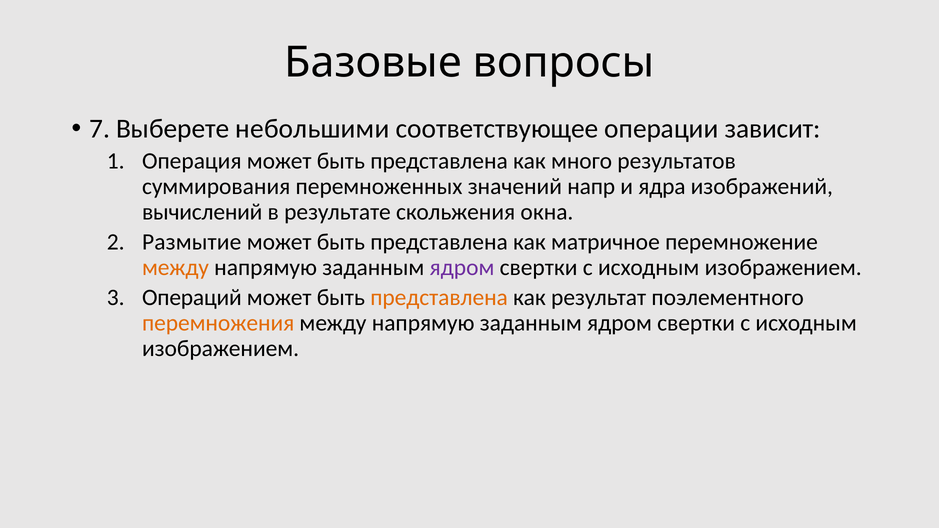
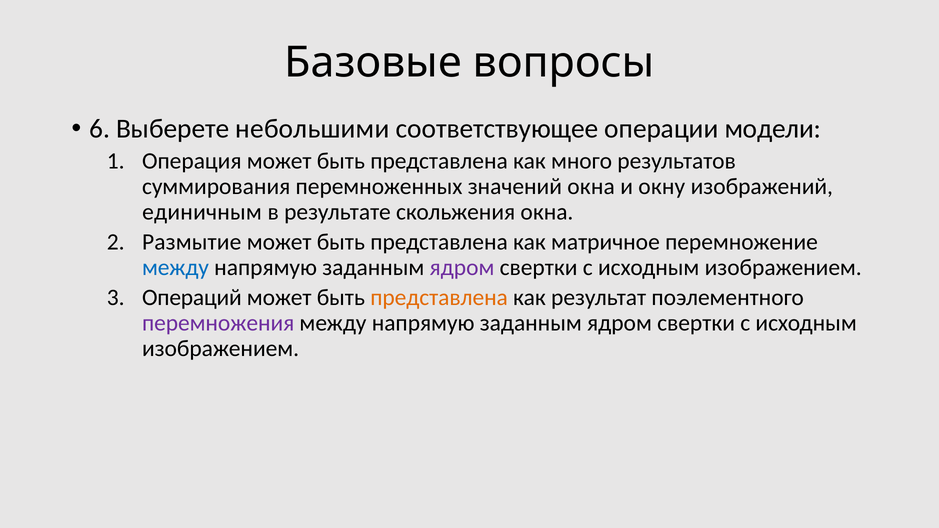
7: 7 -> 6
зависит: зависит -> модели
значений напр: напр -> окна
ядра: ядра -> окну
вычислений: вычислений -> единичным
между at (175, 268) colour: orange -> blue
перемножения colour: orange -> purple
